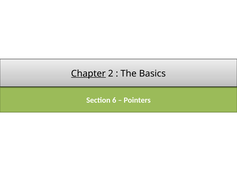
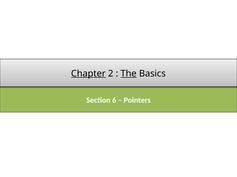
The underline: none -> present
